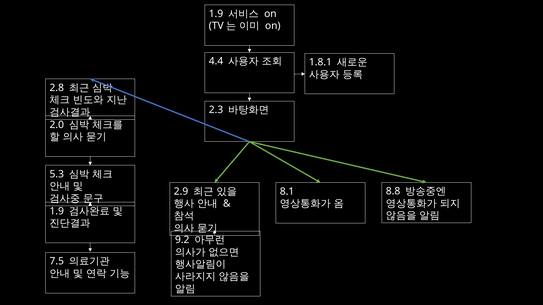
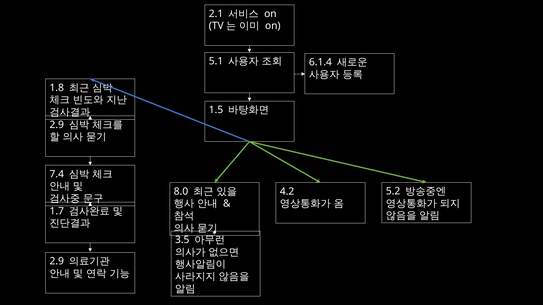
1.9 at (216, 14): 1.9 -> 2.1
4.4: 4.4 -> 5.1
1.8.1: 1.8.1 -> 6.1.4
2.8: 2.8 -> 1.8
2.3: 2.3 -> 1.5
2.0 at (57, 125): 2.0 -> 2.9
5.3: 5.3 -> 7.4
8.8: 8.8 -> 5.2
2.9: 2.9 -> 8.0
8.1: 8.1 -> 4.2
1.9 at (57, 211): 1.9 -> 1.7
9.2: 9.2 -> 3.5
7.5 at (57, 262): 7.5 -> 2.9
